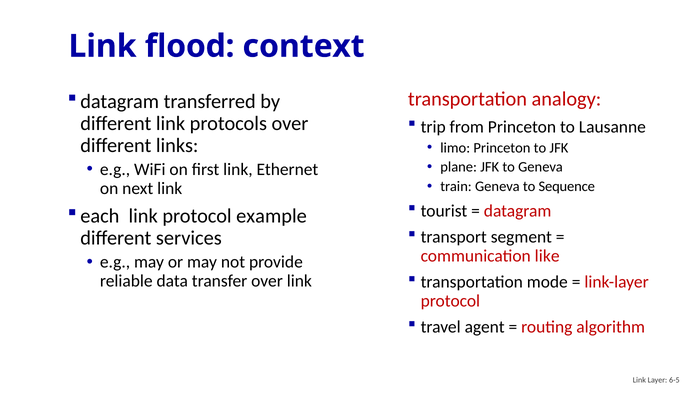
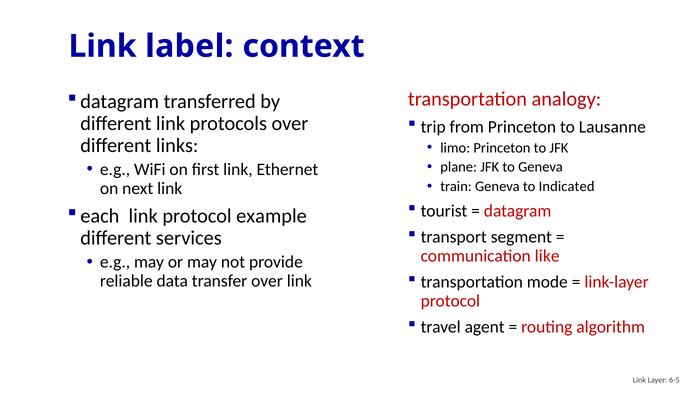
flood: flood -> label
Sequence: Sequence -> Indicated
